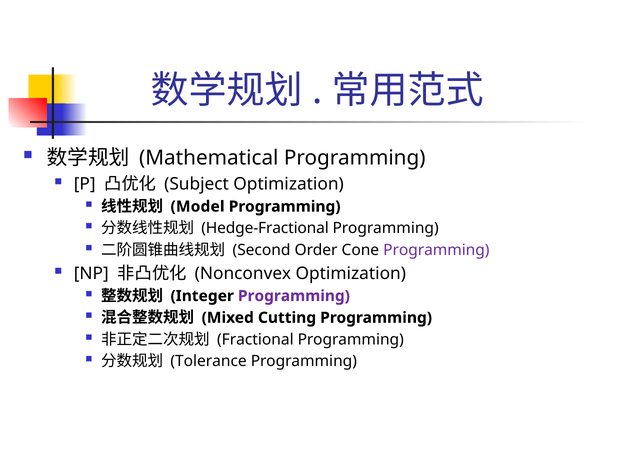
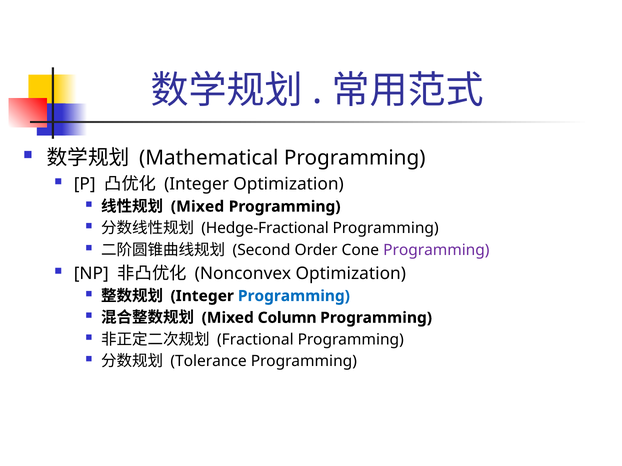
Subject at (197, 184): Subject -> Integer
Model at (198, 207): Model -> Mixed
Programming at (294, 296) colour: purple -> blue
Cutting: Cutting -> Column
